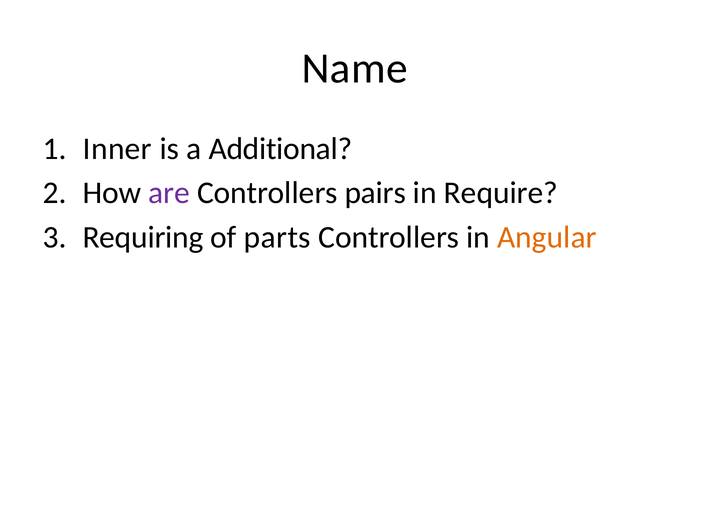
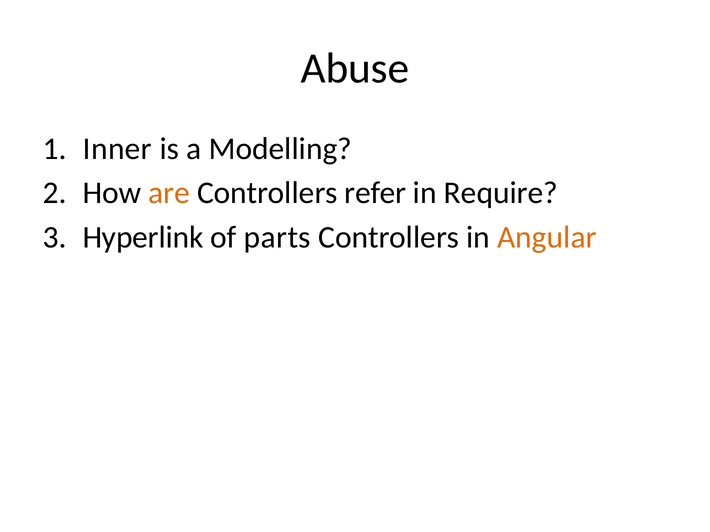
Name: Name -> Abuse
Additional: Additional -> Modelling
are colour: purple -> orange
pairs: pairs -> refer
Requiring: Requiring -> Hyperlink
